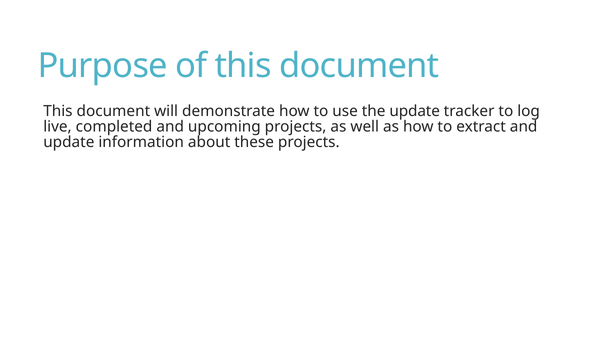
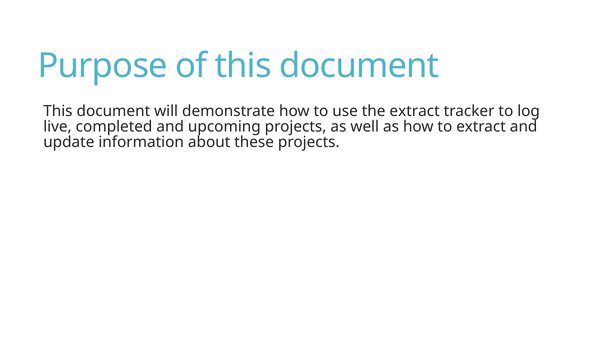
the update: update -> extract
